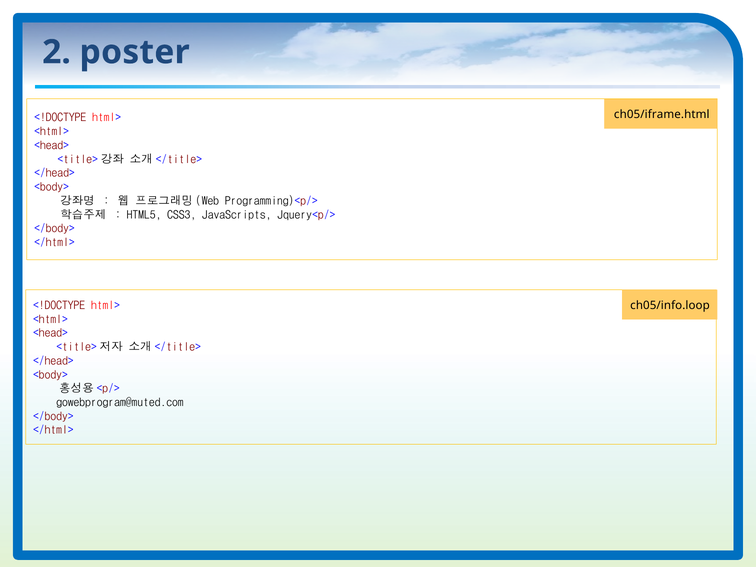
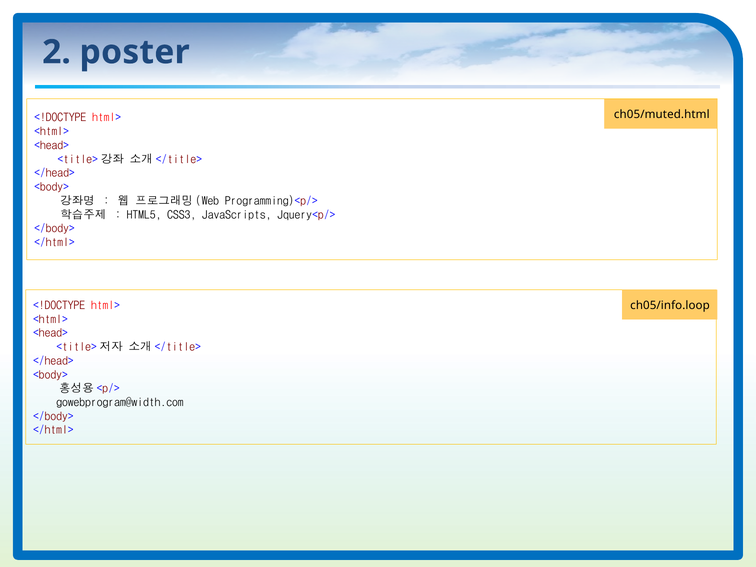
ch05/iframe.html: ch05/iframe.html -> ch05/muted.html
gowebprogram@muted.com: gowebprogram@muted.com -> gowebprogram@width.com
